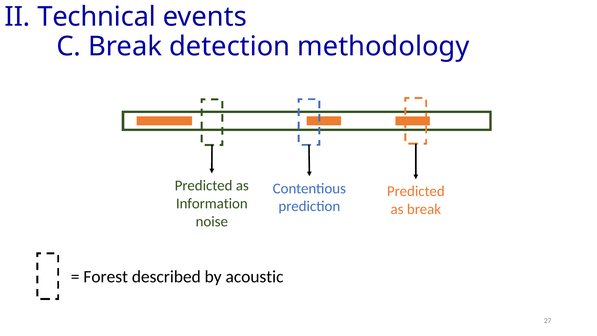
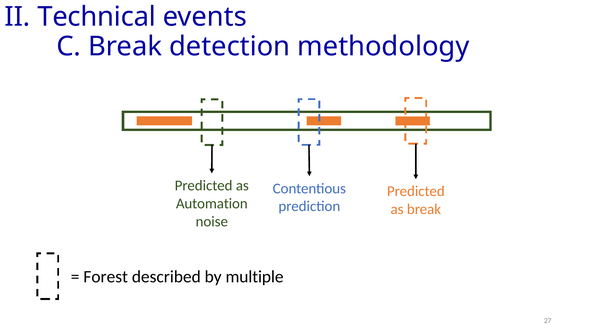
Information: Information -> Automation
acoustic: acoustic -> multiple
